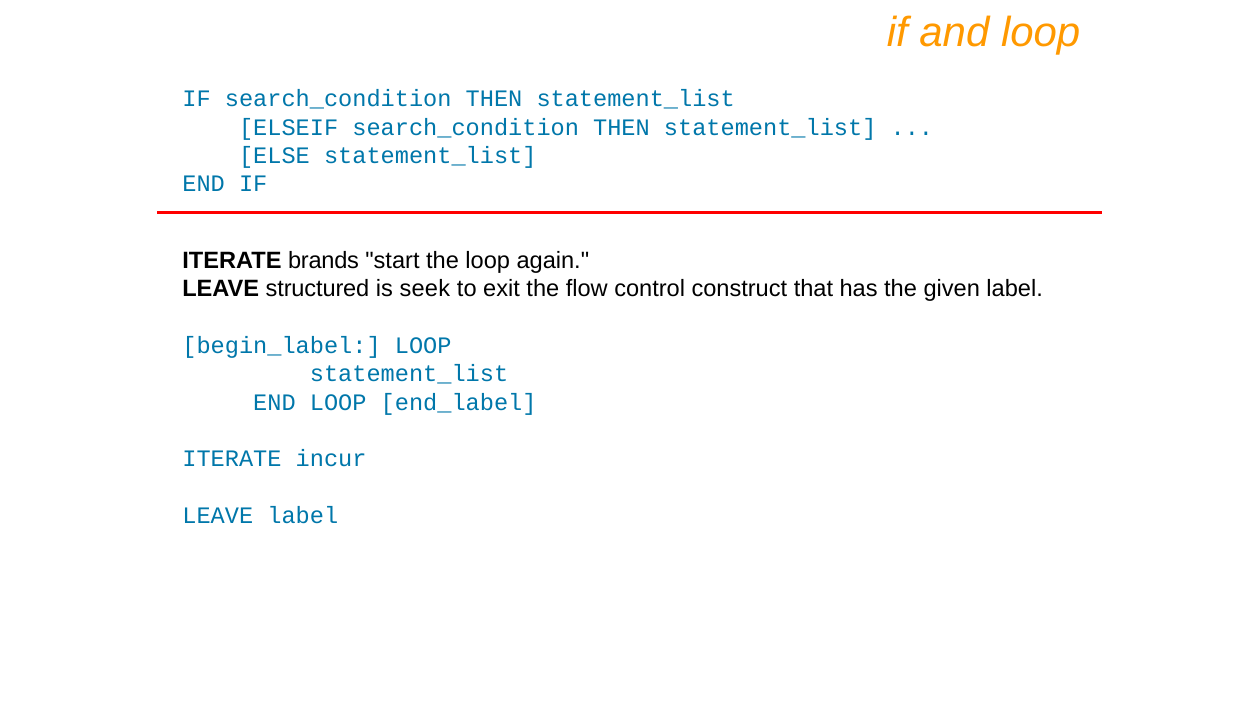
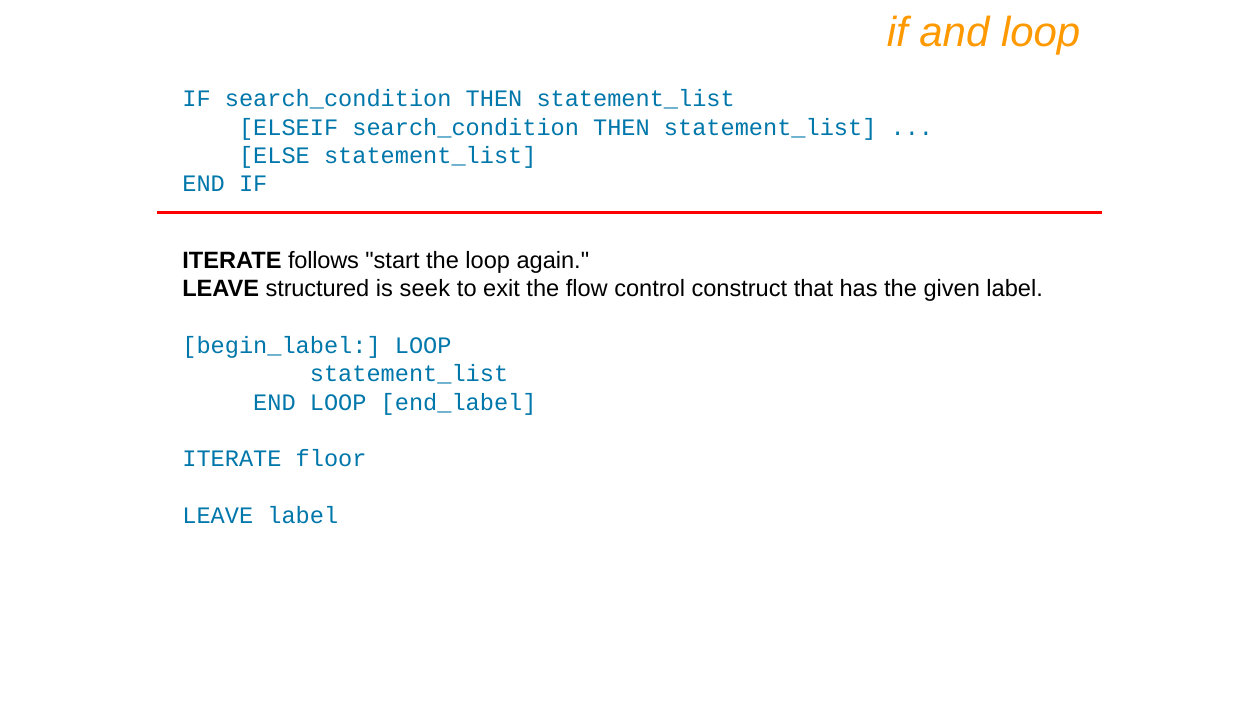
brands: brands -> follows
incur: incur -> floor
